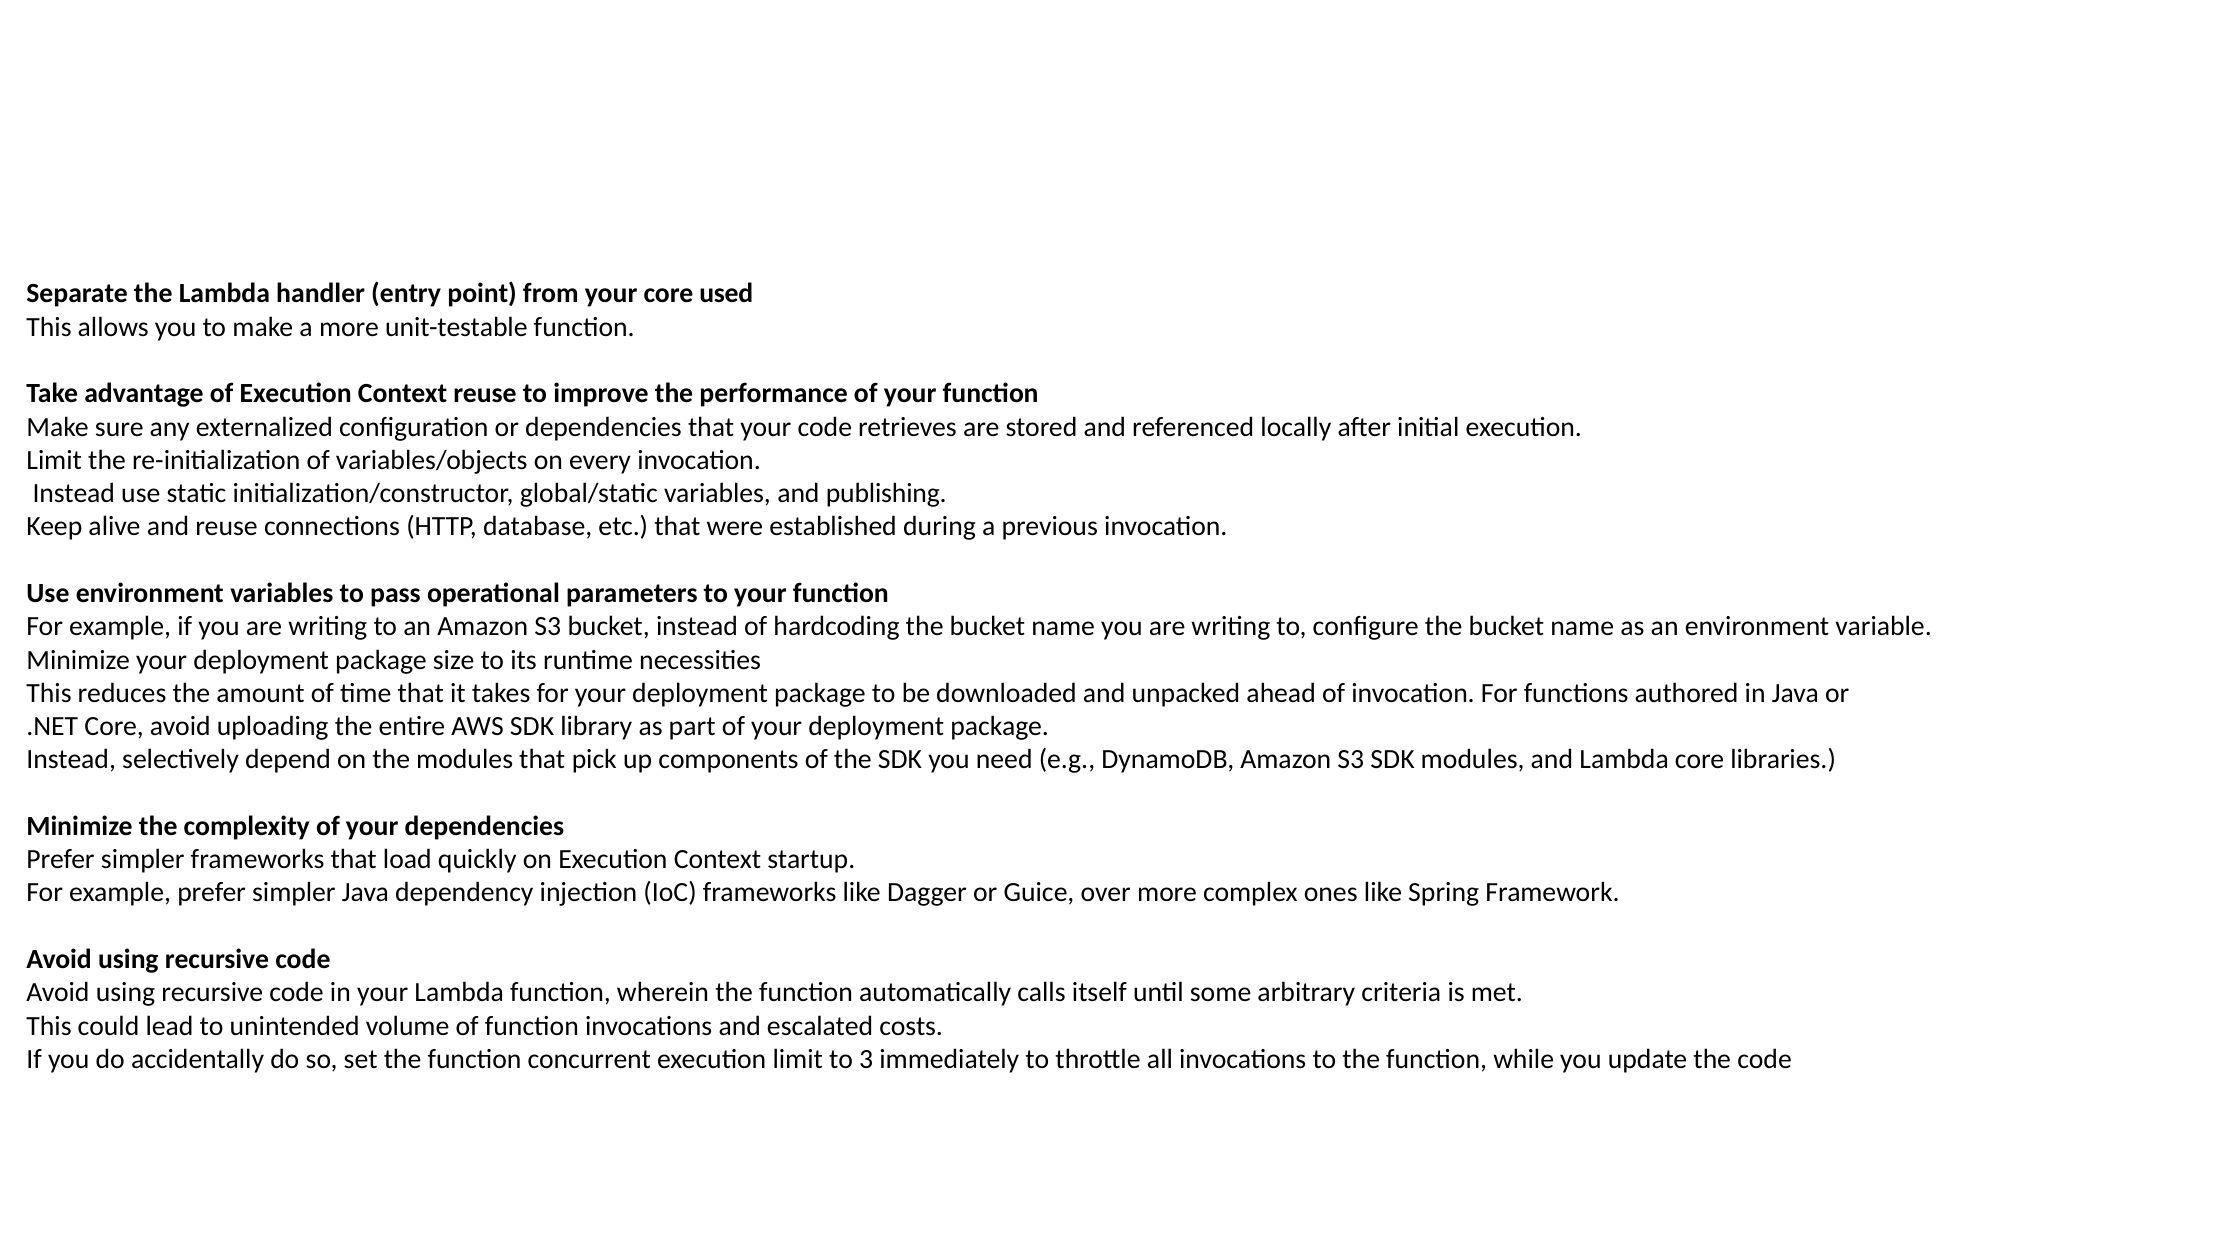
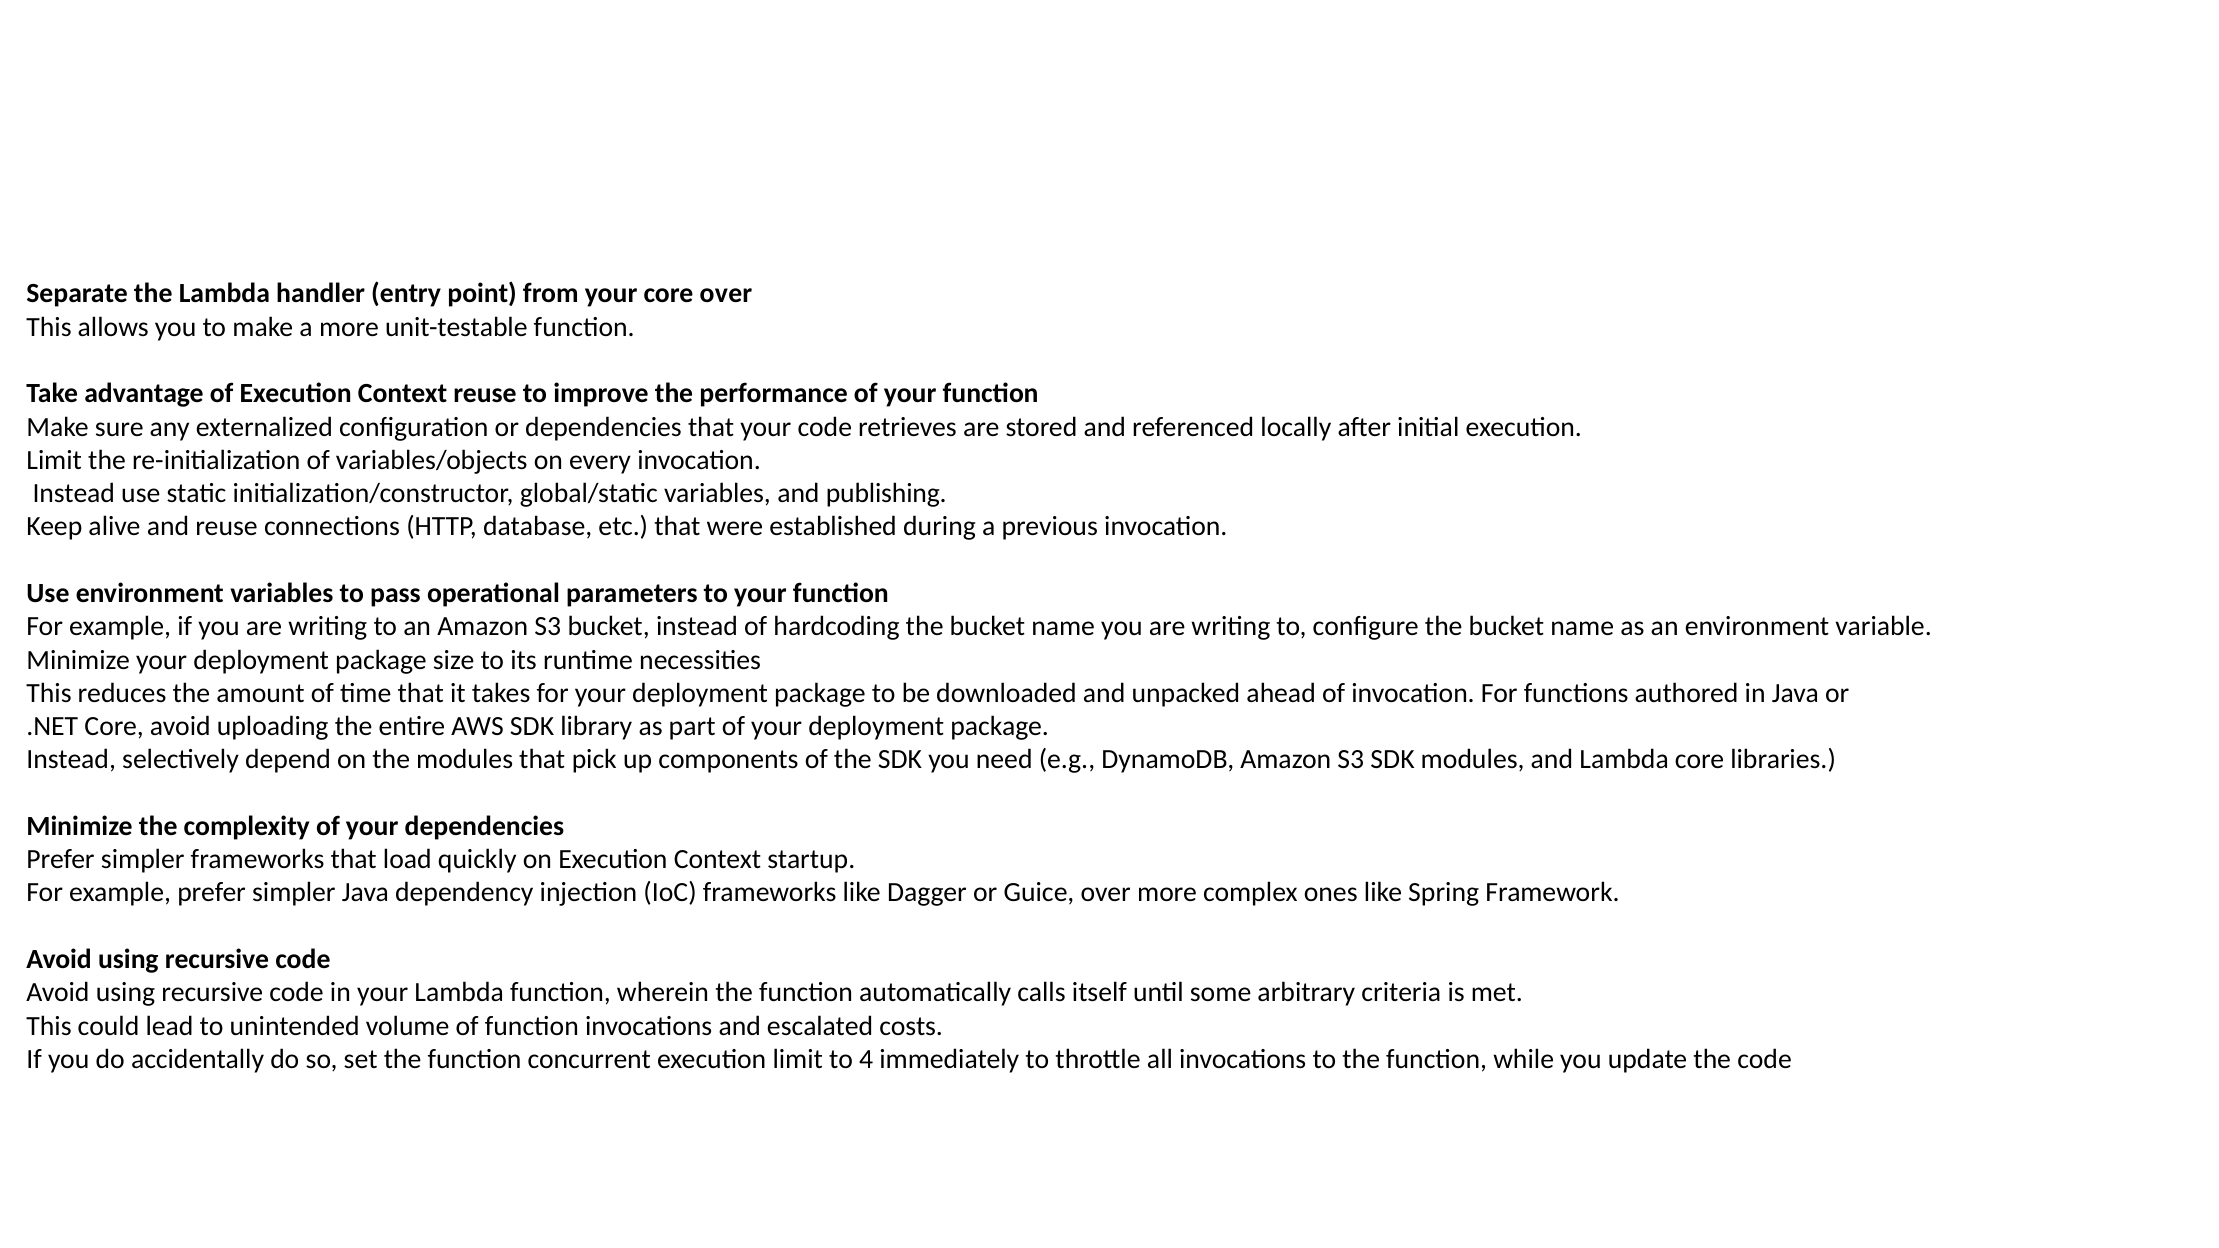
core used: used -> over
3: 3 -> 4
